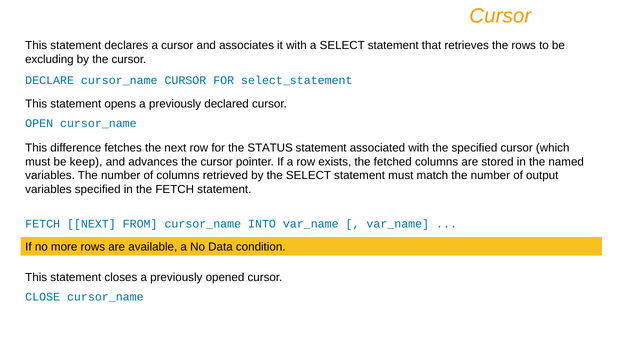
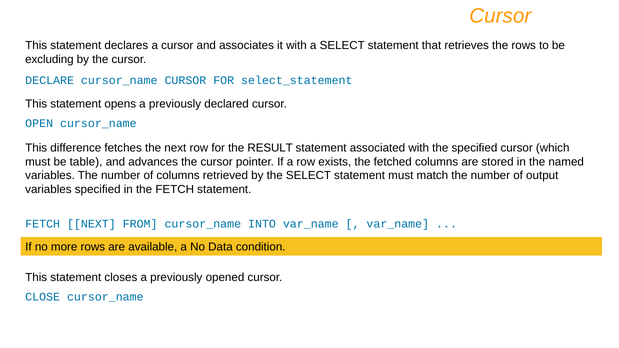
STATUS: STATUS -> RESULT
keep: keep -> table
